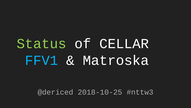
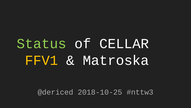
FFV1 colour: light blue -> yellow
